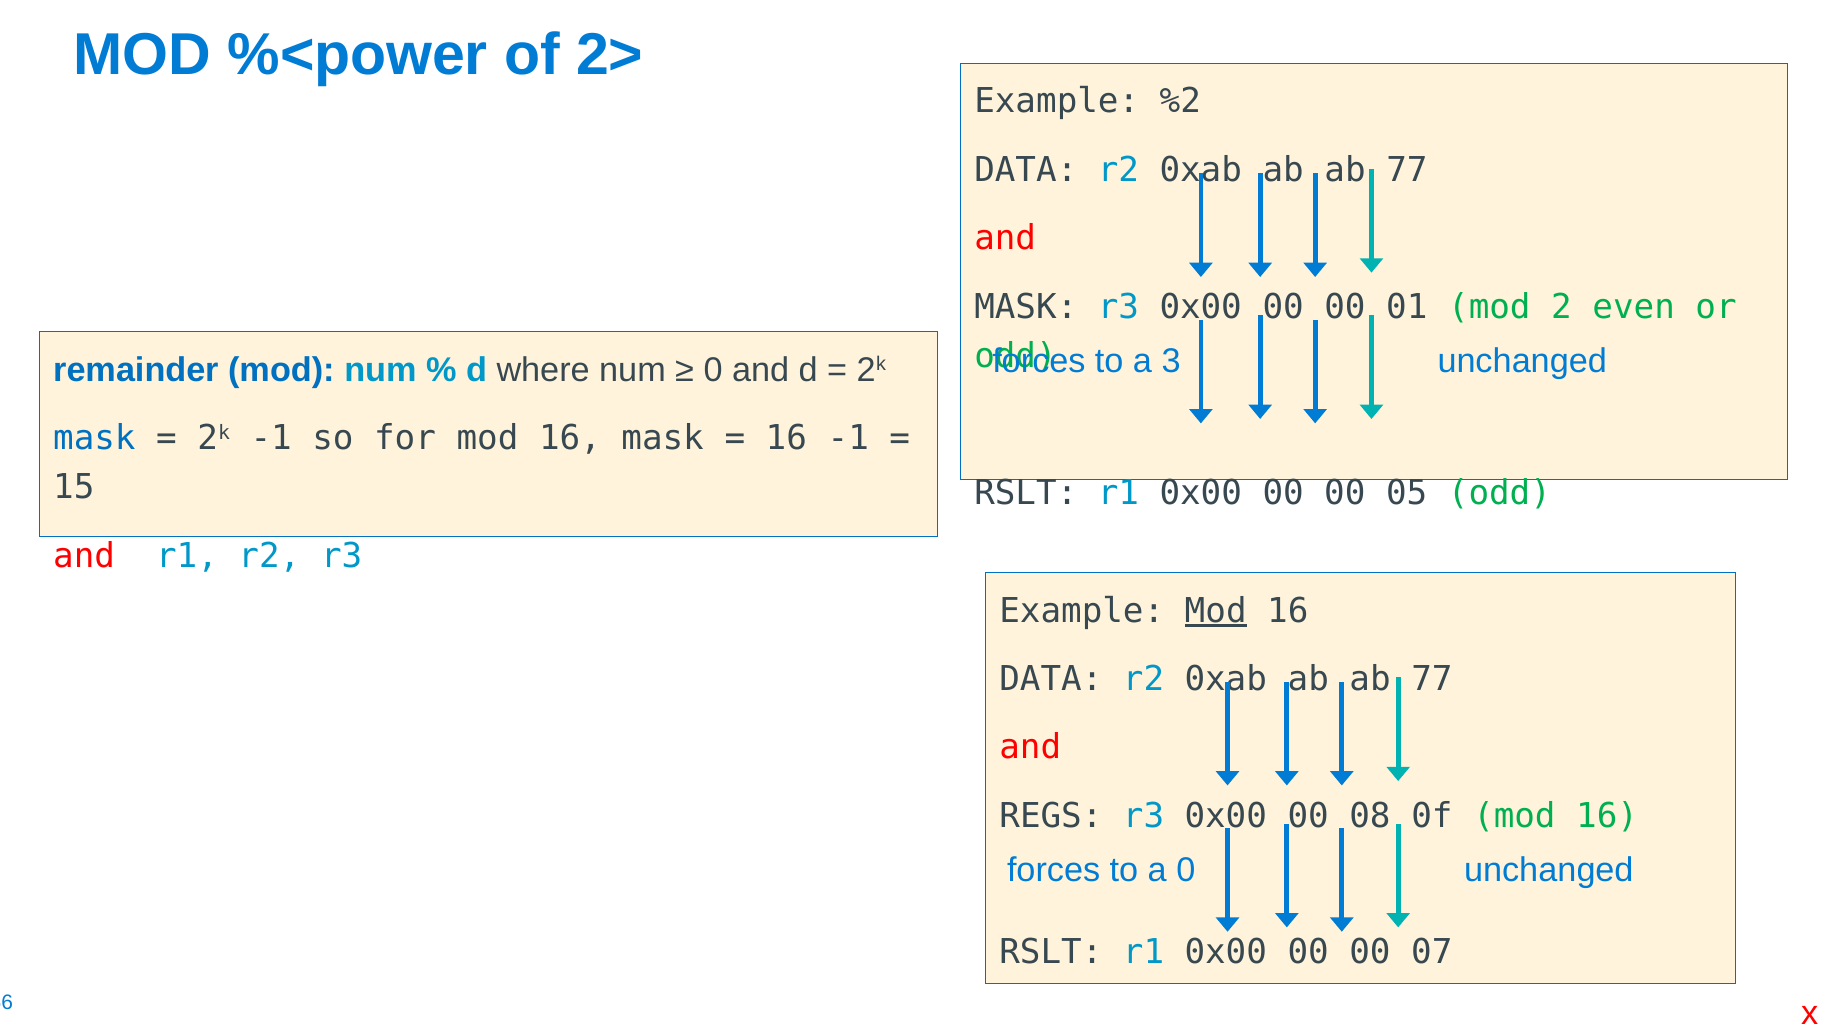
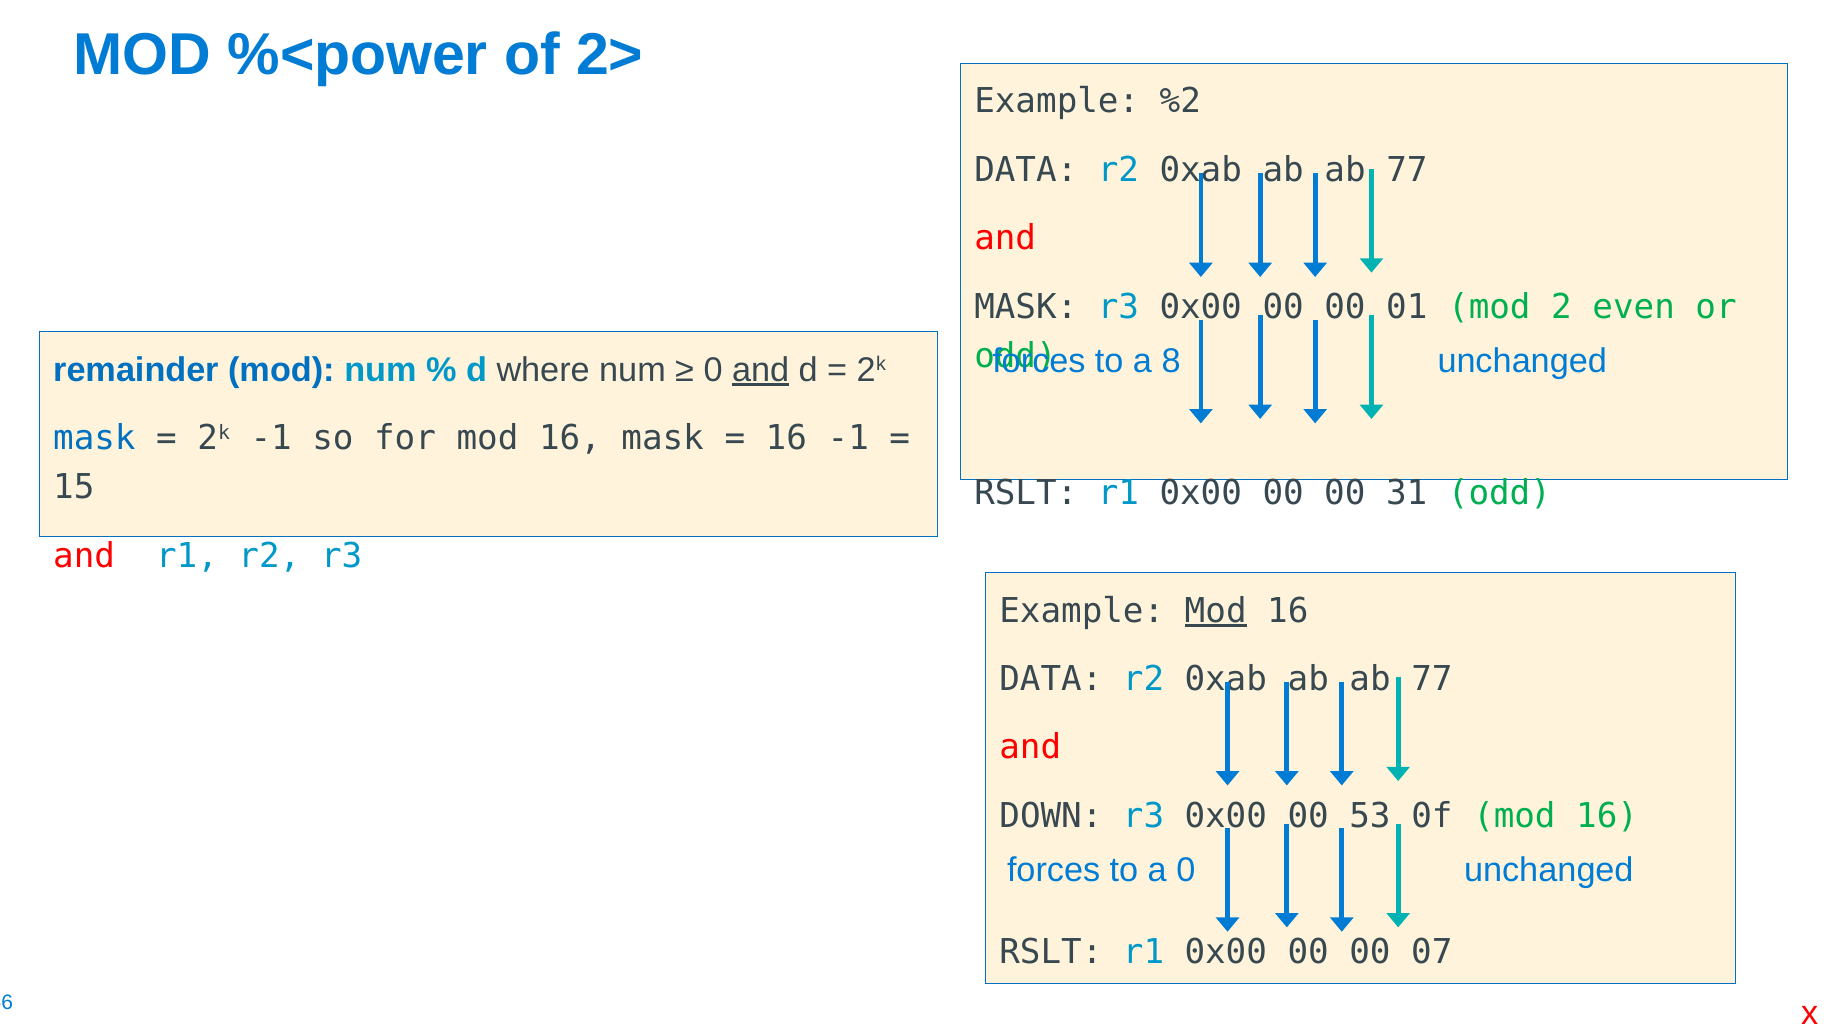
3: 3 -> 8
and at (761, 370) underline: none -> present
05: 05 -> 31
REGS: REGS -> DOWN
08: 08 -> 53
